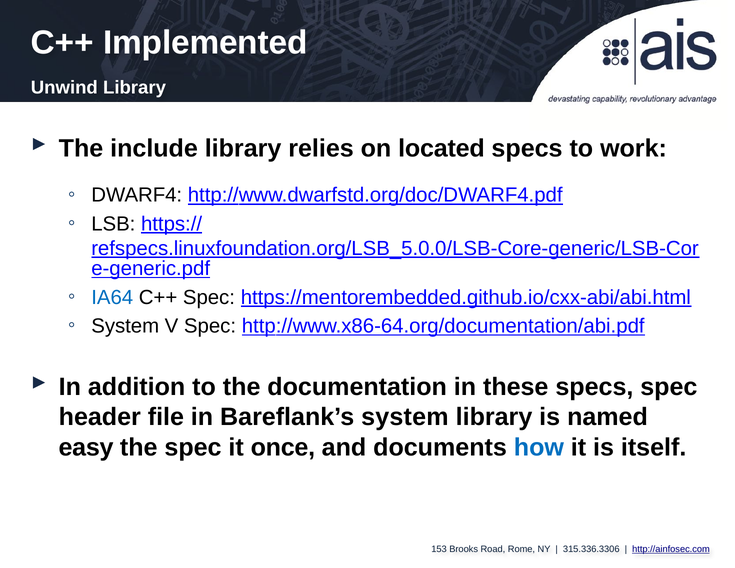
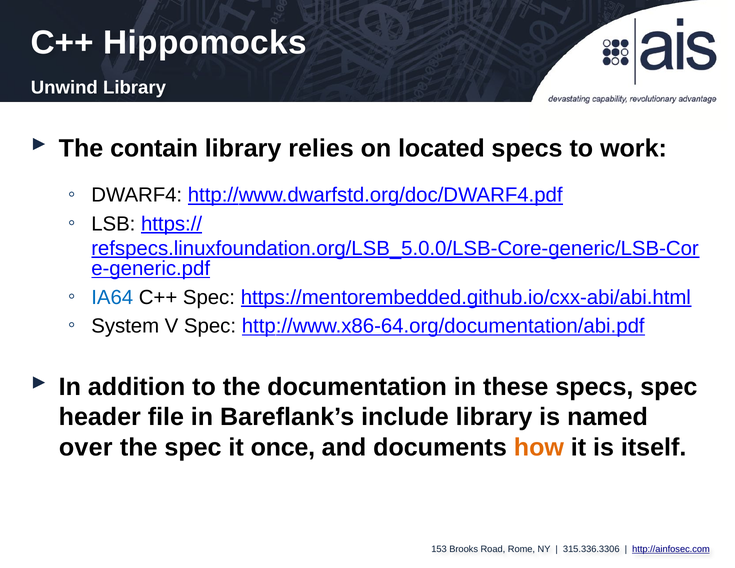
Implemented: Implemented -> Hippomocks
include: include -> contain
Bareflank’s system: system -> include
easy: easy -> over
how colour: blue -> orange
